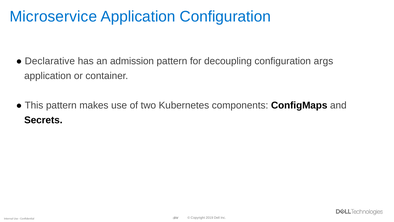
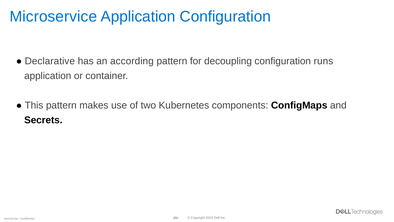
admission: admission -> according
args: args -> runs
